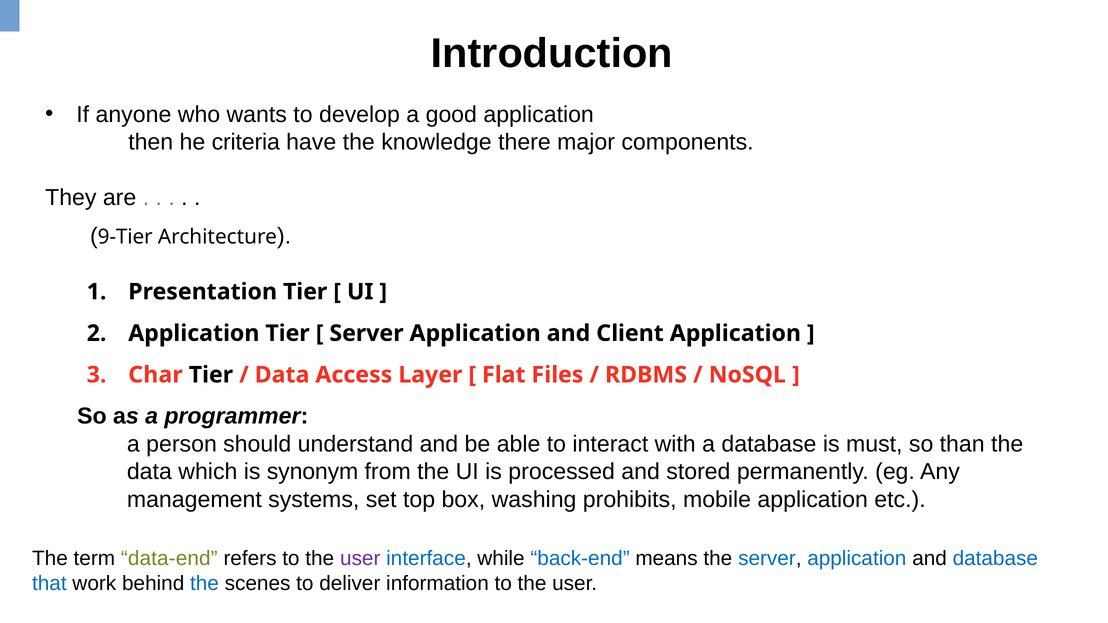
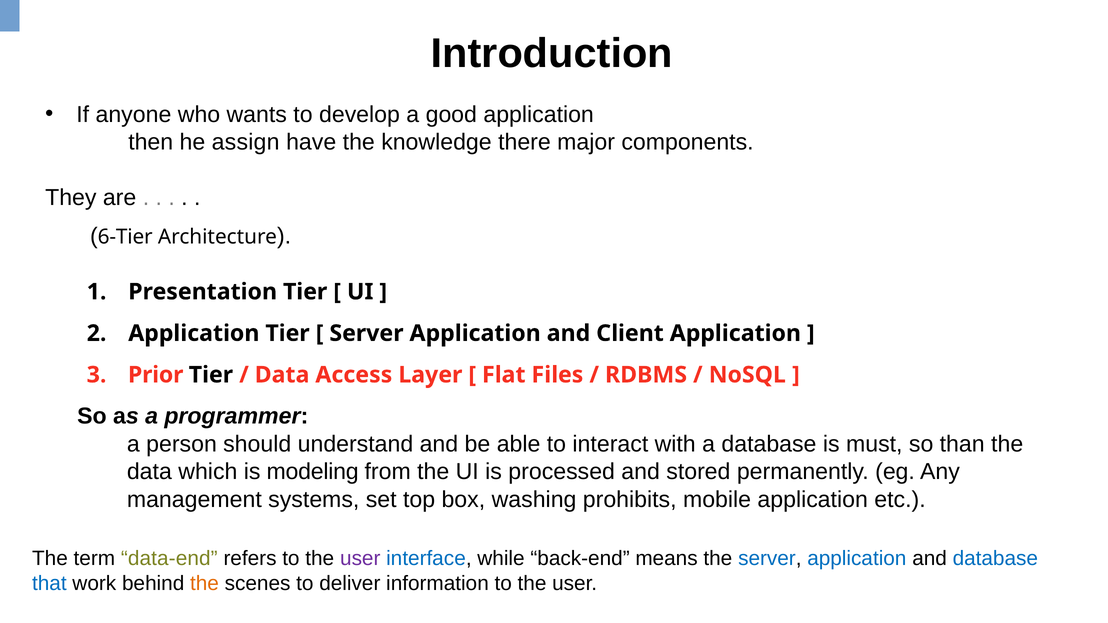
criteria: criteria -> assign
9-Tier: 9-Tier -> 6-Tier
Char: Char -> Prior
synonym: synonym -> modeling
back-end colour: blue -> black
the at (204, 584) colour: blue -> orange
